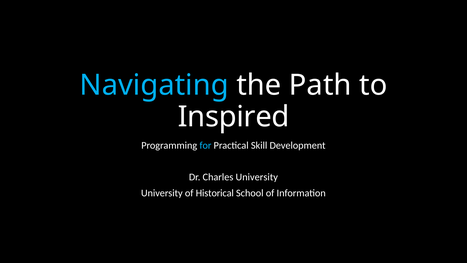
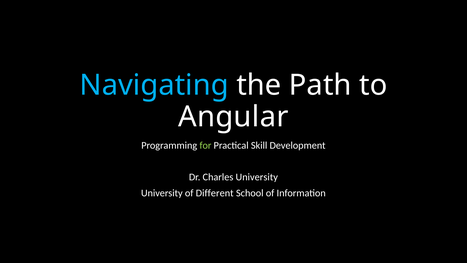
Inspired: Inspired -> Angular
for colour: light blue -> light green
Historical: Historical -> Different
